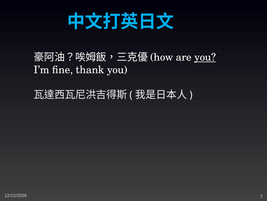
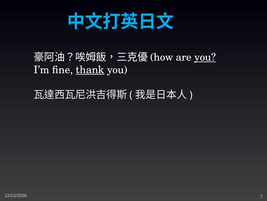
thank underline: none -> present
